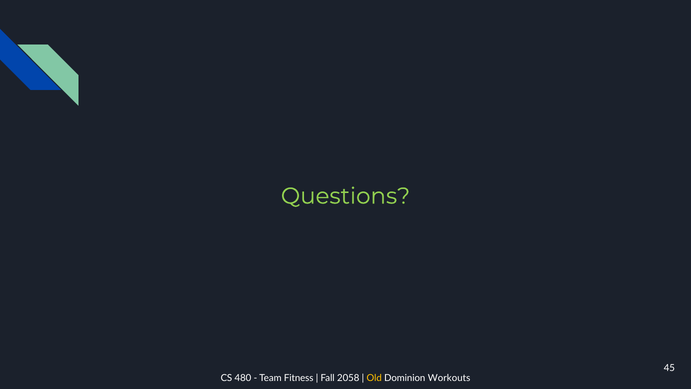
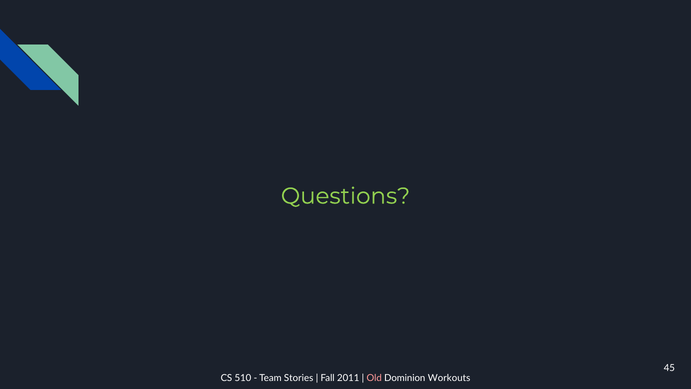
480: 480 -> 510
Fitness: Fitness -> Stories
2058: 2058 -> 2011
Old colour: yellow -> pink
